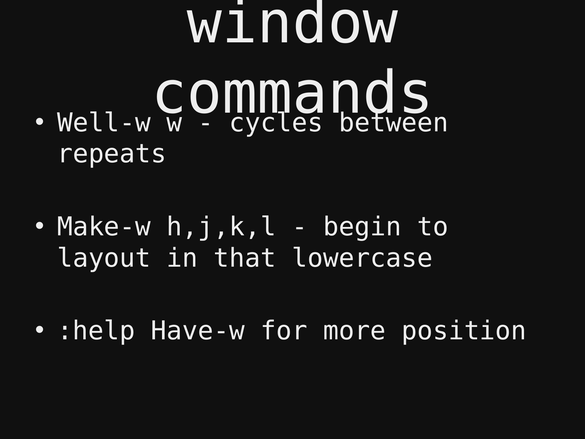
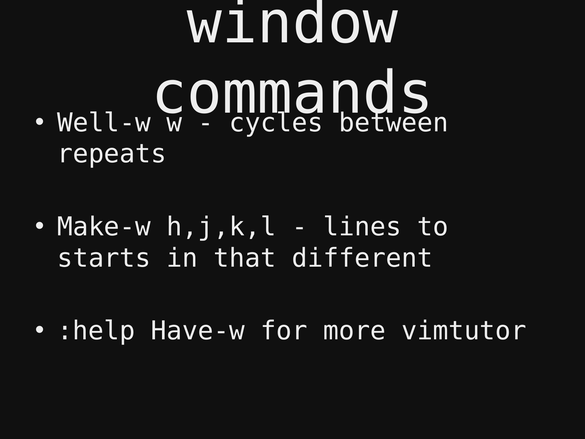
begin: begin -> lines
layout: layout -> starts
lowercase: lowercase -> different
position: position -> vimtutor
